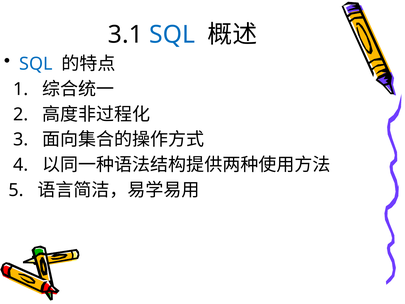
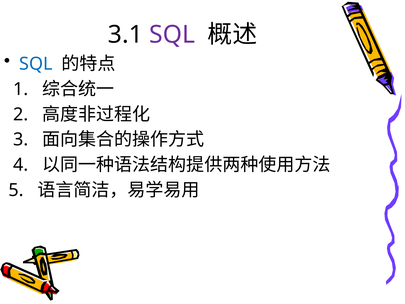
SQL at (172, 35) colour: blue -> purple
